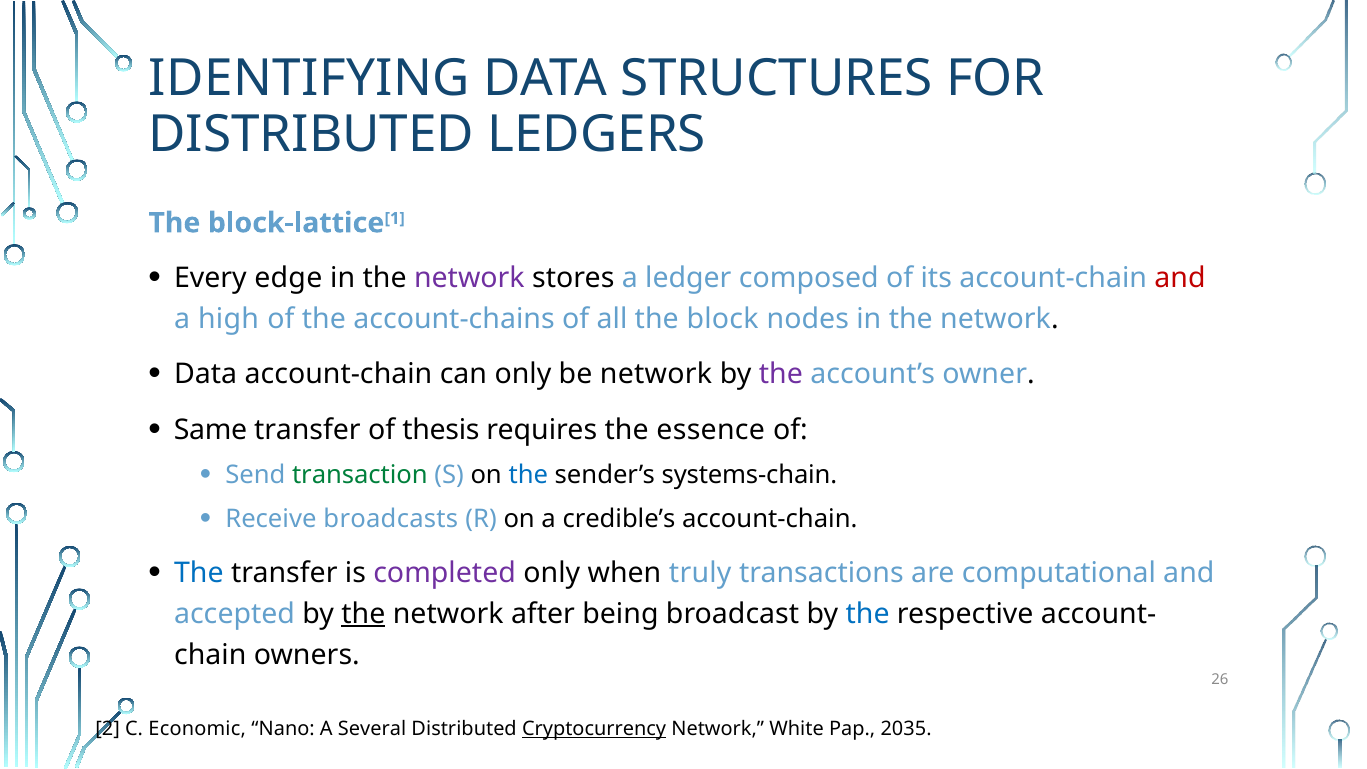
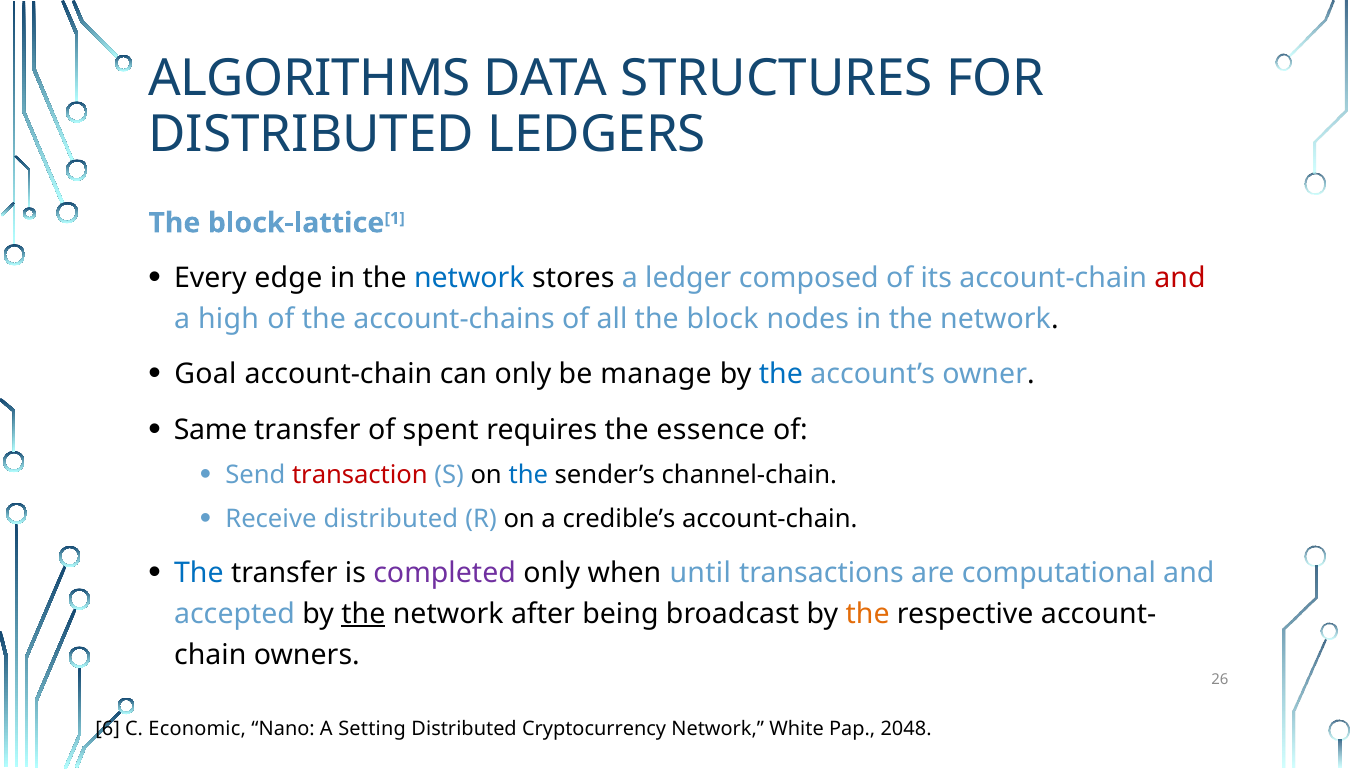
IDENTIFYING: IDENTIFYING -> ALGORITHMS
network at (469, 278) colour: purple -> blue
Data at (206, 374): Data -> Goal
be network: network -> manage
the at (781, 374) colour: purple -> blue
thesis: thesis -> spent
transaction colour: green -> red
systems-chain: systems-chain -> channel-chain
Receive broadcasts: broadcasts -> distributed
truly: truly -> until
the at (868, 614) colour: blue -> orange
2: 2 -> 6
Several: Several -> Setting
Cryptocurrency underline: present -> none
2035: 2035 -> 2048
